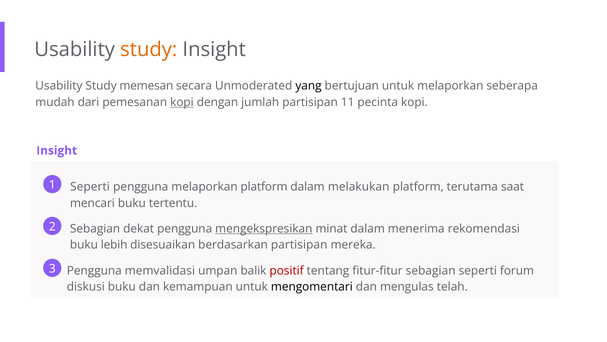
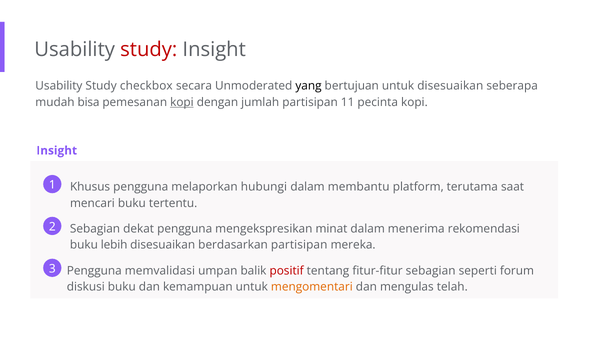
study at (149, 49) colour: orange -> red
memesan: memesan -> checkbox
untuk melaporkan: melaporkan -> disesuaikan
dari: dari -> bisa
Seperti at (90, 187): Seperti -> Khusus
melaporkan platform: platform -> hubungi
melakukan: melakukan -> membantu
mengekspresikan underline: present -> none
mengomentari colour: black -> orange
